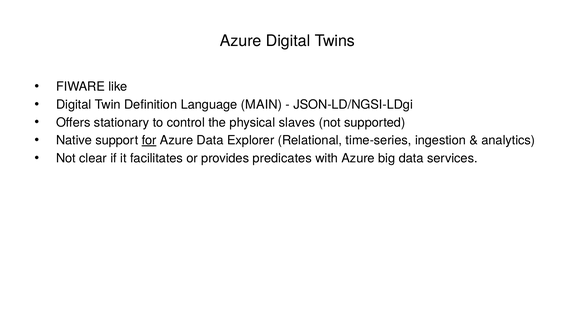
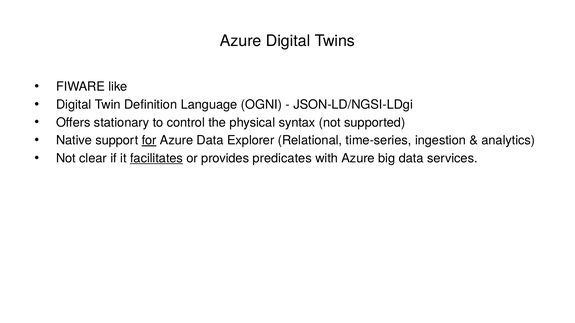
MAIN: MAIN -> OGNI
slaves: slaves -> syntax
facilitates underline: none -> present
